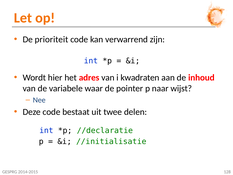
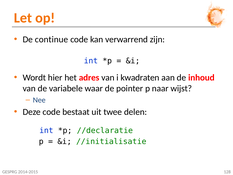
prioriteit: prioriteit -> continue
